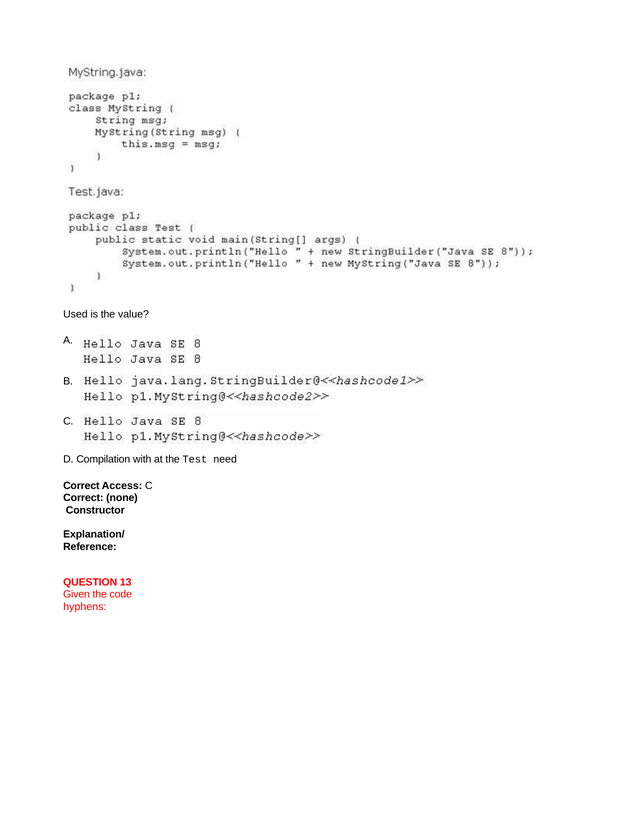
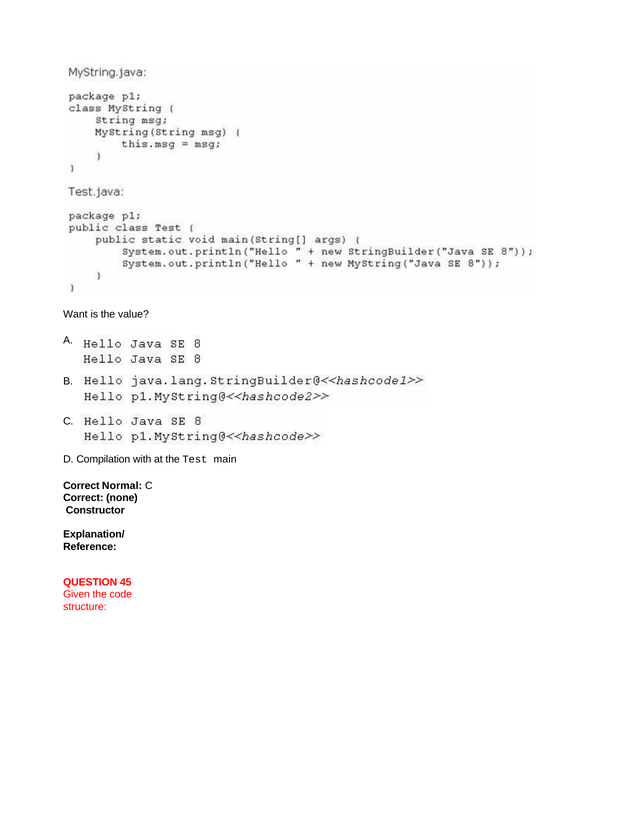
Used: Used -> Want
need: need -> main
Access: Access -> Normal
13: 13 -> 45
hyphens: hyphens -> structure
